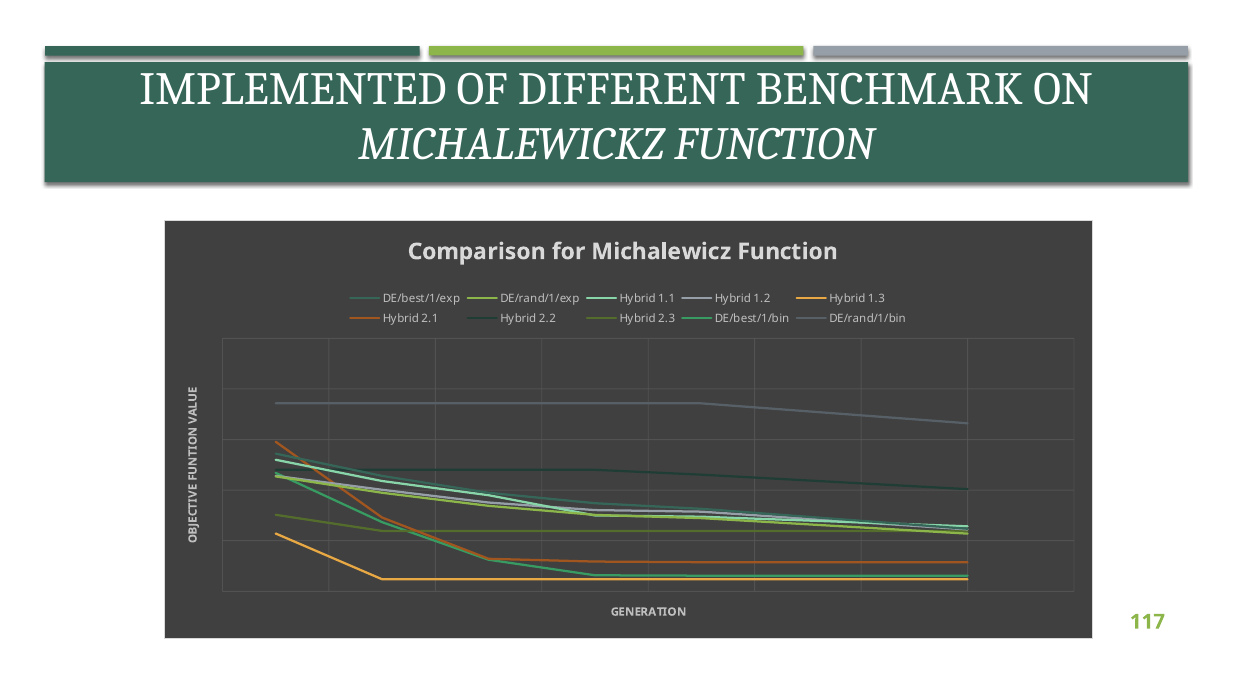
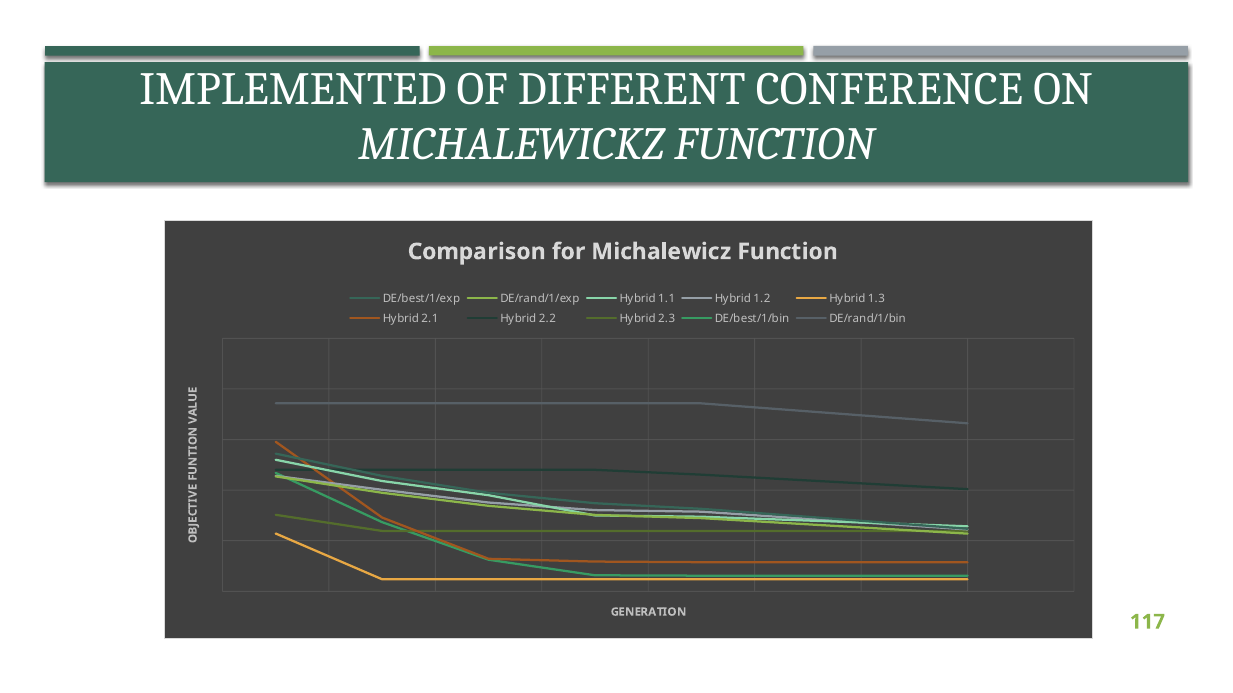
BENCHMARK: BENCHMARK -> CONFERENCE
